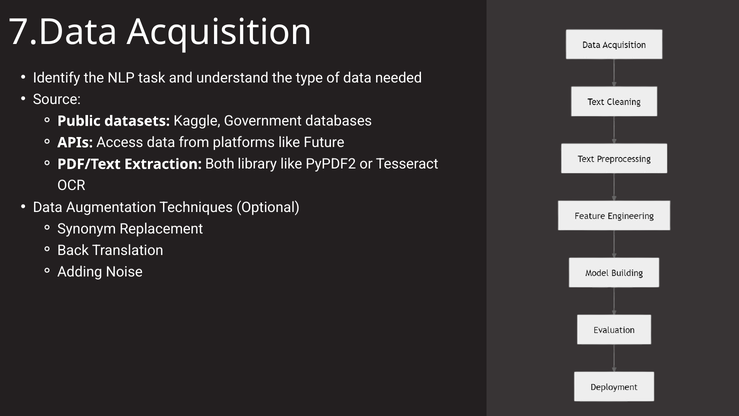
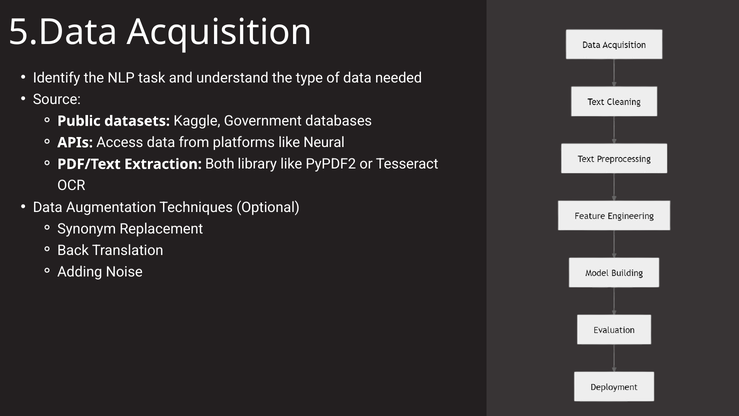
7.Data: 7.Data -> 5.Data
Future: Future -> Neural
